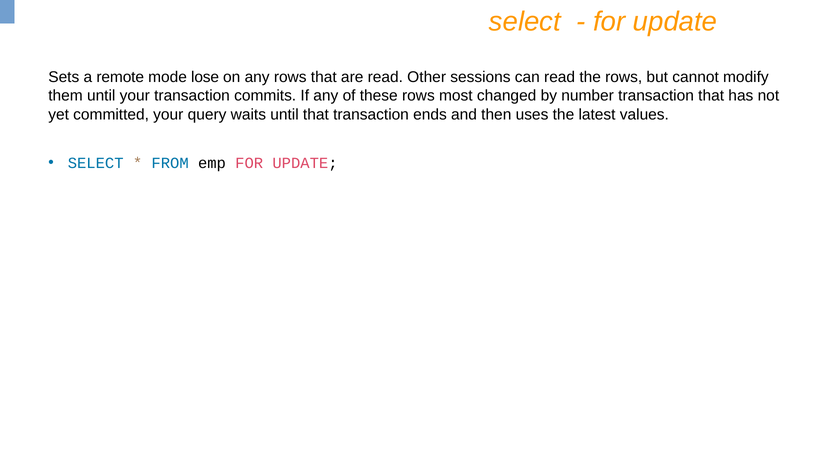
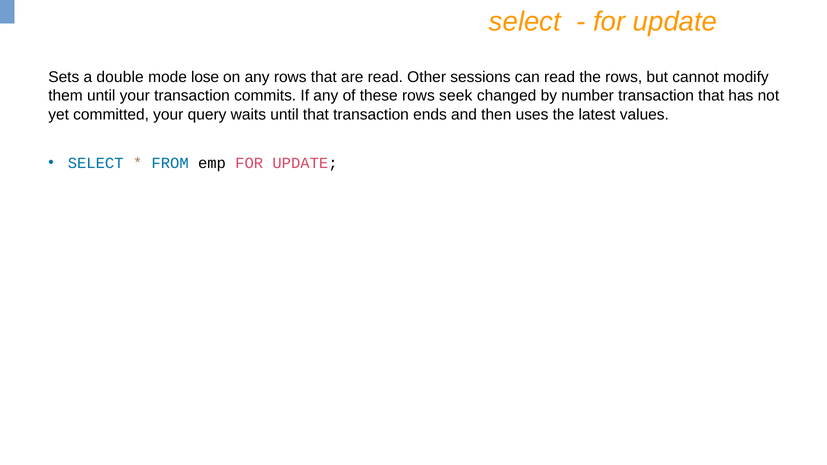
remote: remote -> double
most: most -> seek
